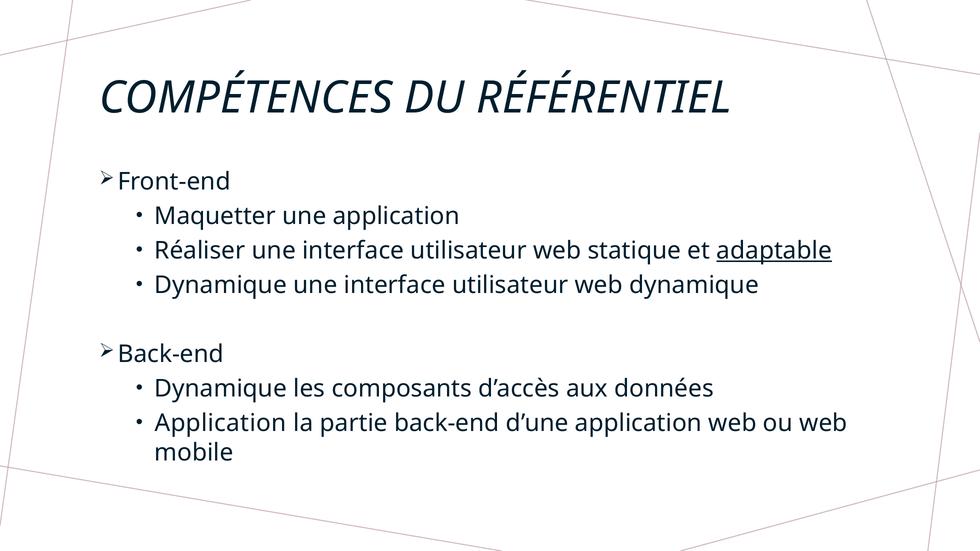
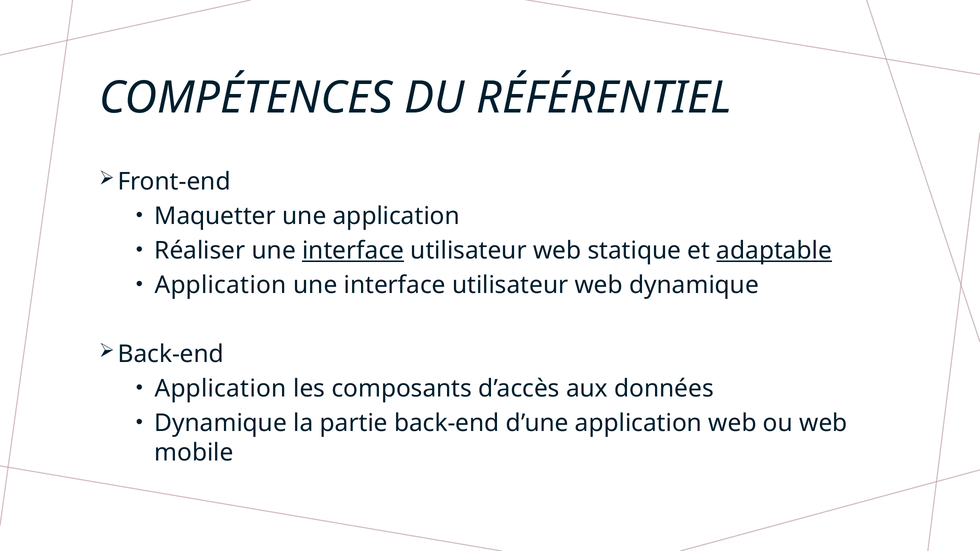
interface at (353, 251) underline: none -> present
Dynamique at (221, 285): Dynamique -> Application
Dynamique at (221, 389): Dynamique -> Application
Application at (221, 423): Application -> Dynamique
